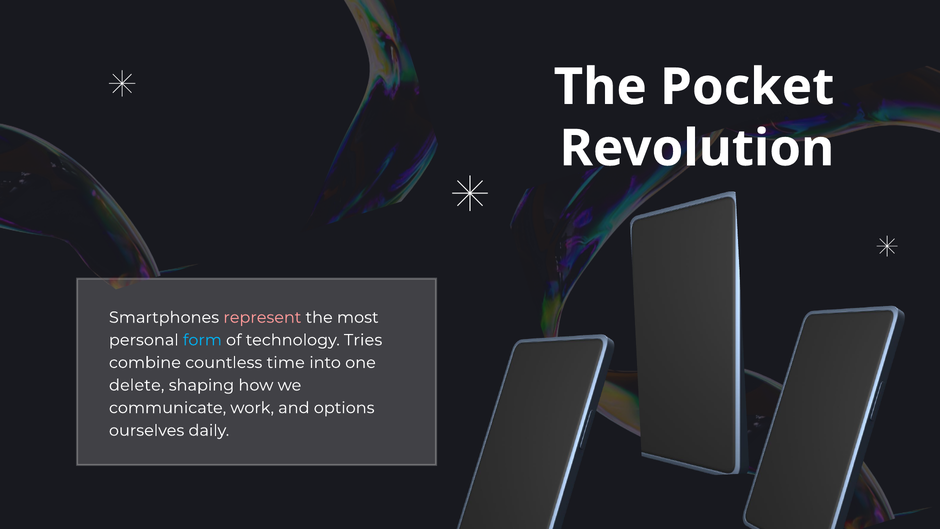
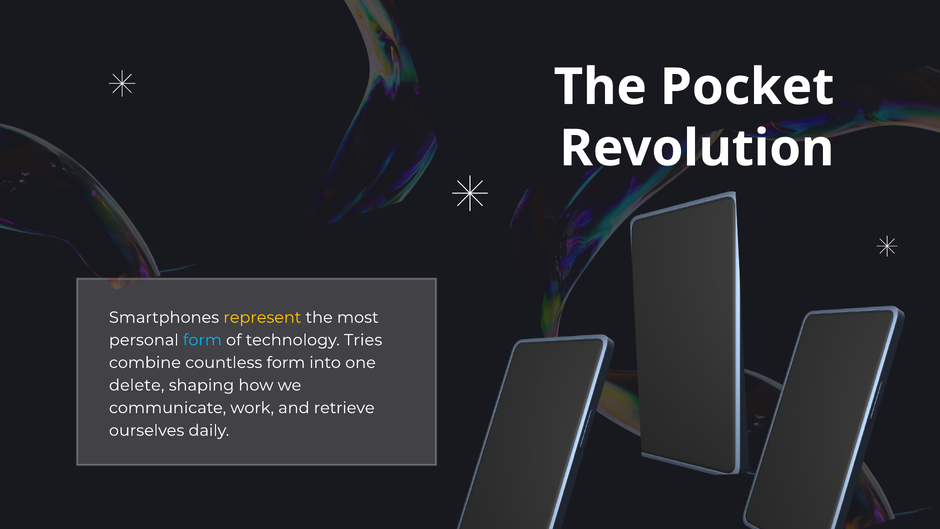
represent colour: pink -> yellow
countless time: time -> form
options: options -> retrieve
